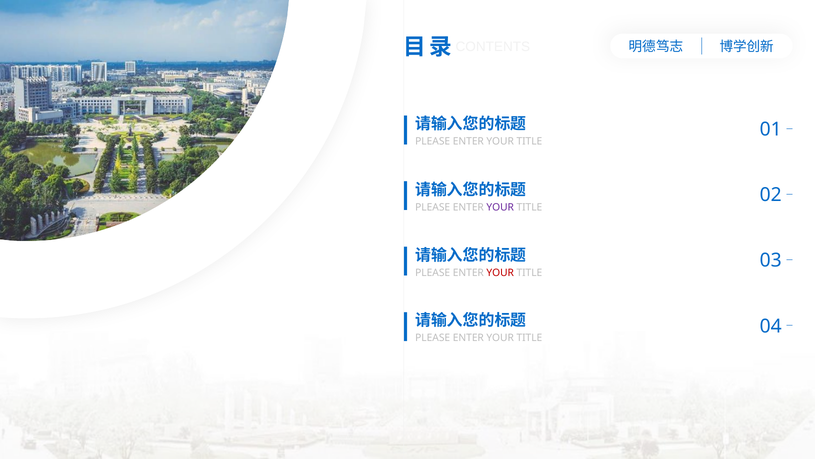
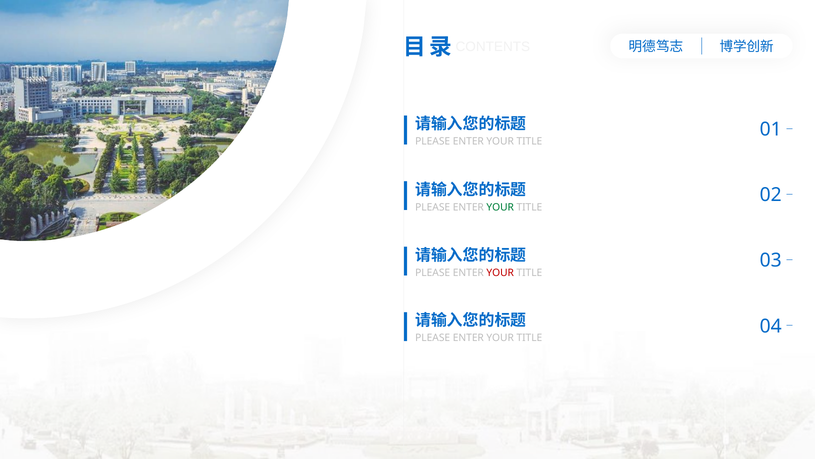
YOUR at (500, 207) colour: purple -> green
